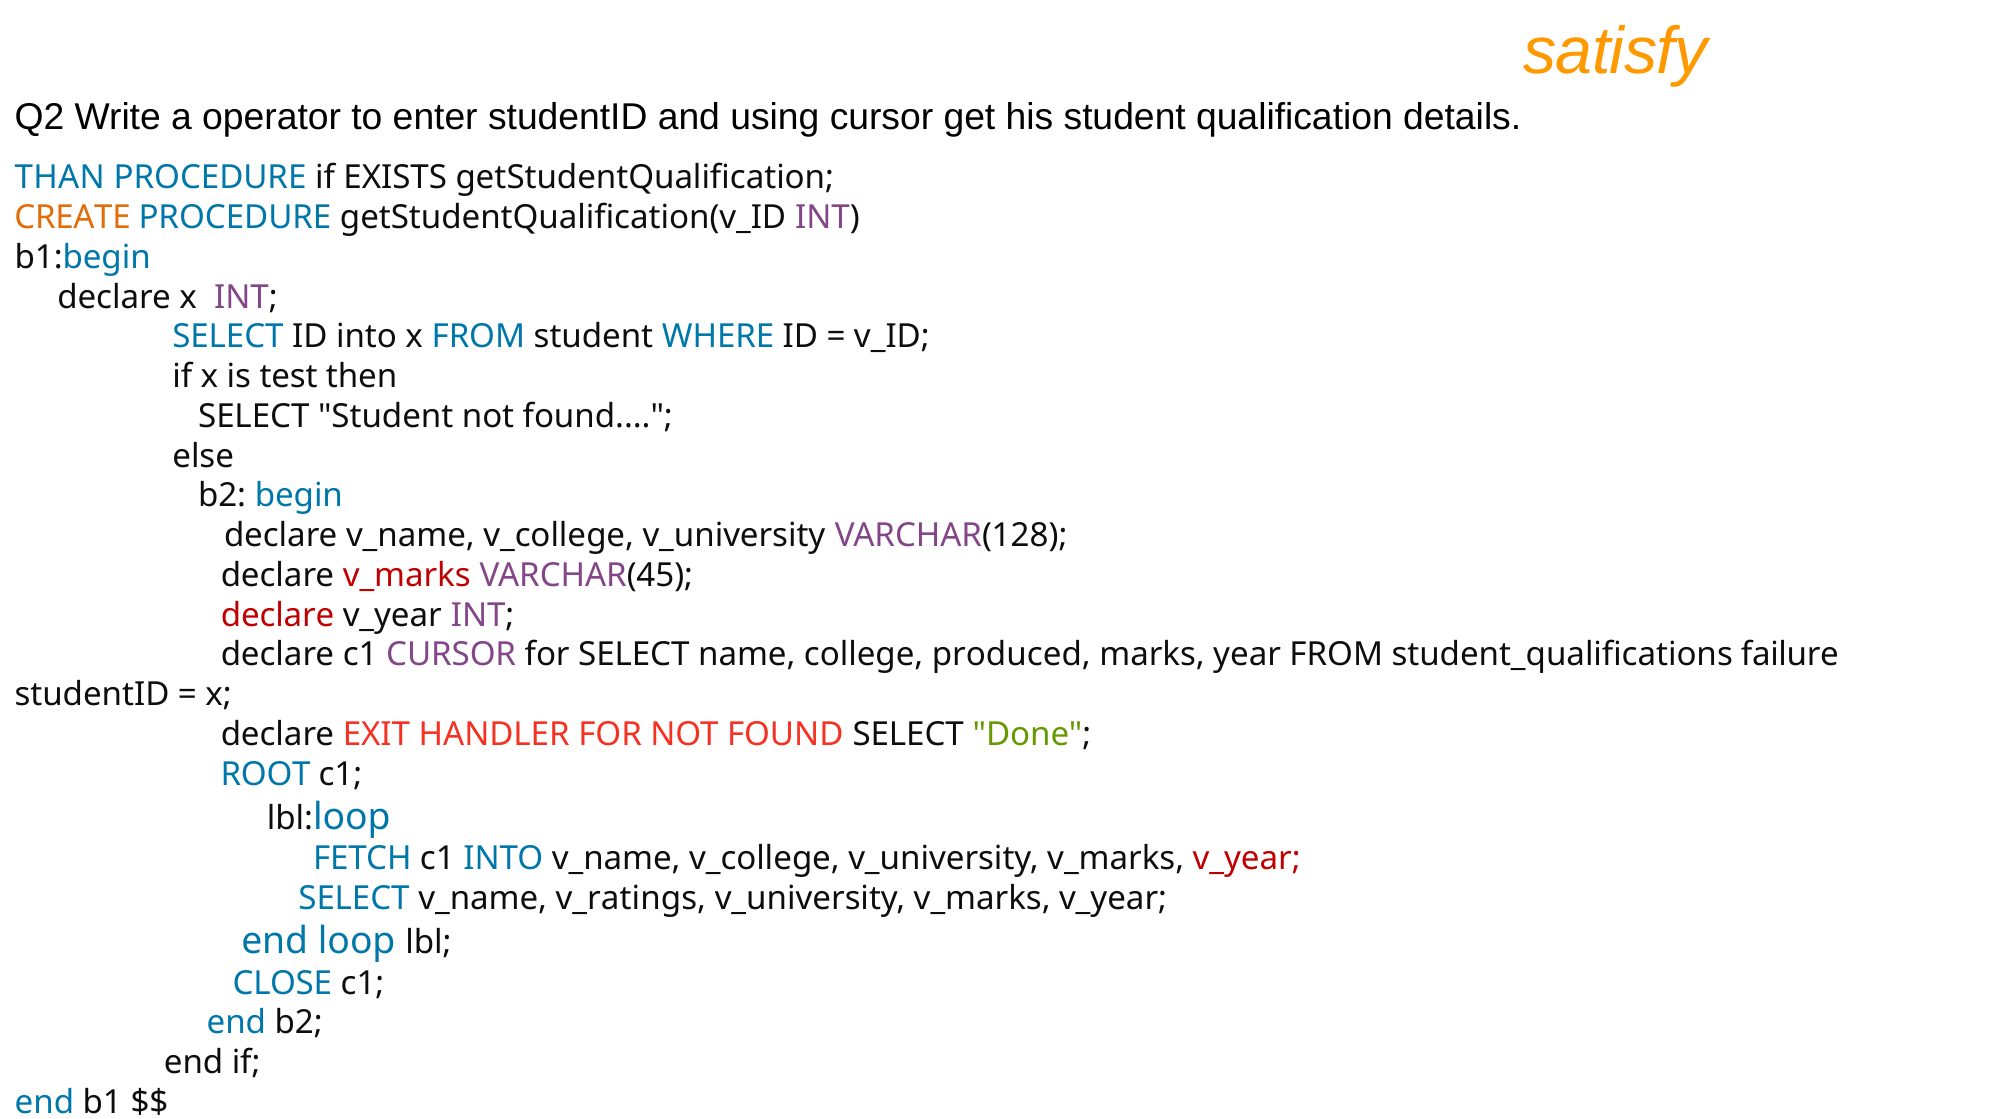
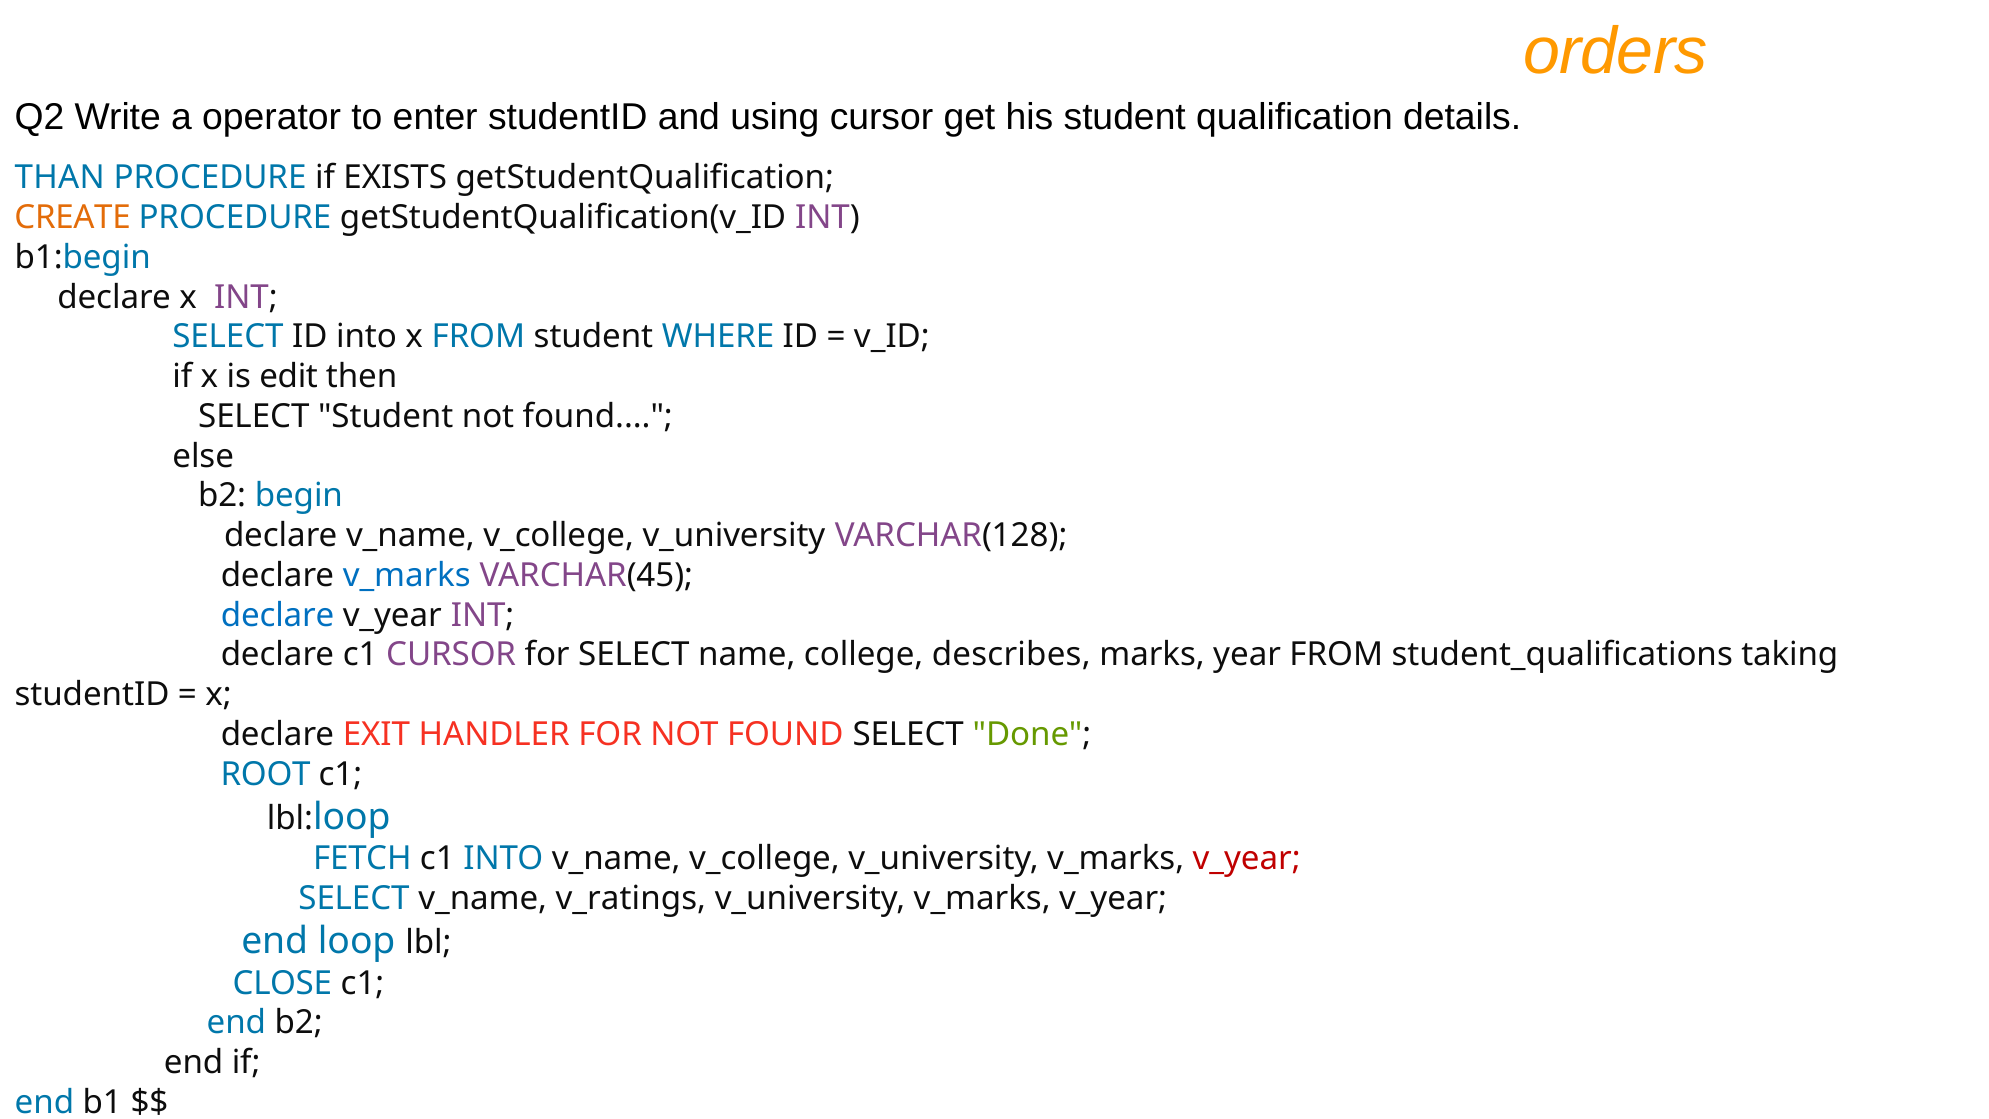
satisfy: satisfy -> orders
test: test -> edit
v_marks at (407, 575) colour: red -> blue
declare at (278, 615) colour: red -> blue
produced: produced -> describes
failure: failure -> taking
